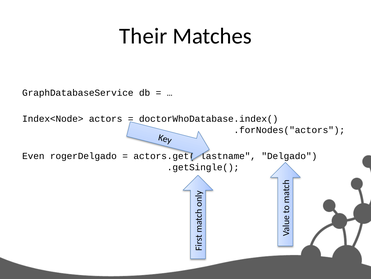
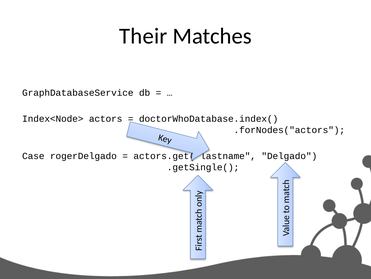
Even: Even -> Case
